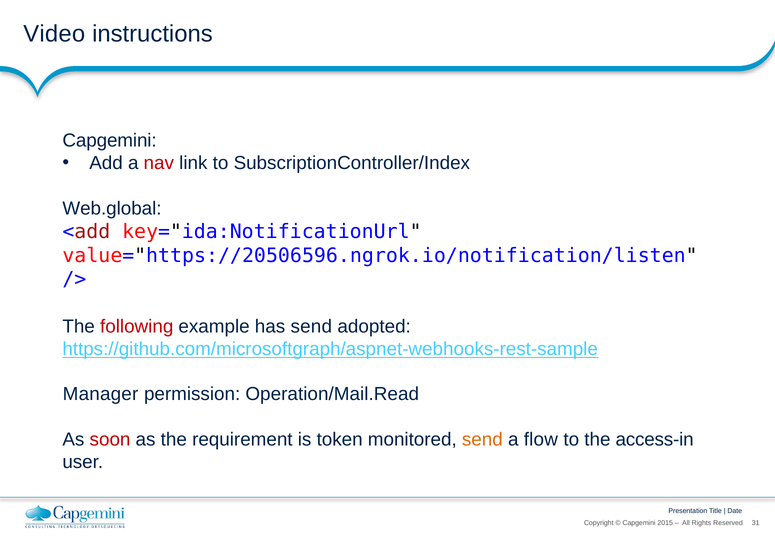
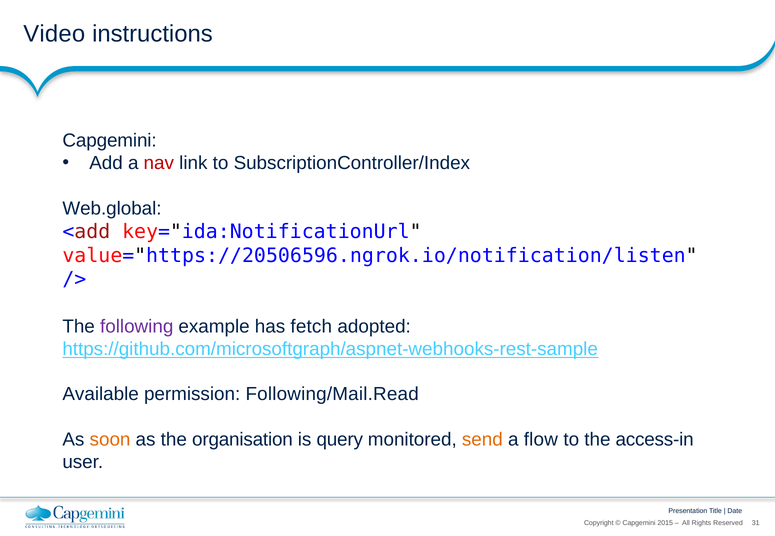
following colour: red -> purple
has send: send -> fetch
Manager: Manager -> Available
Operation/Mail.Read: Operation/Mail.Read -> Following/Mail.Read
soon colour: red -> orange
requirement: requirement -> organisation
token: token -> query
